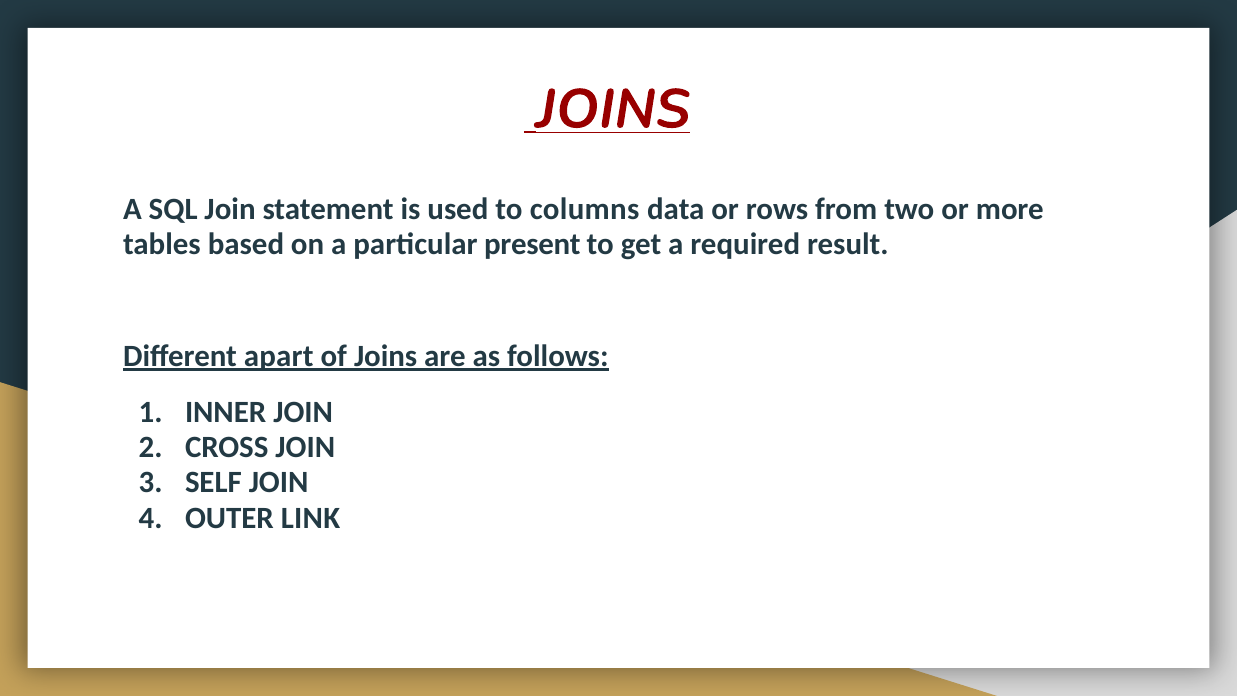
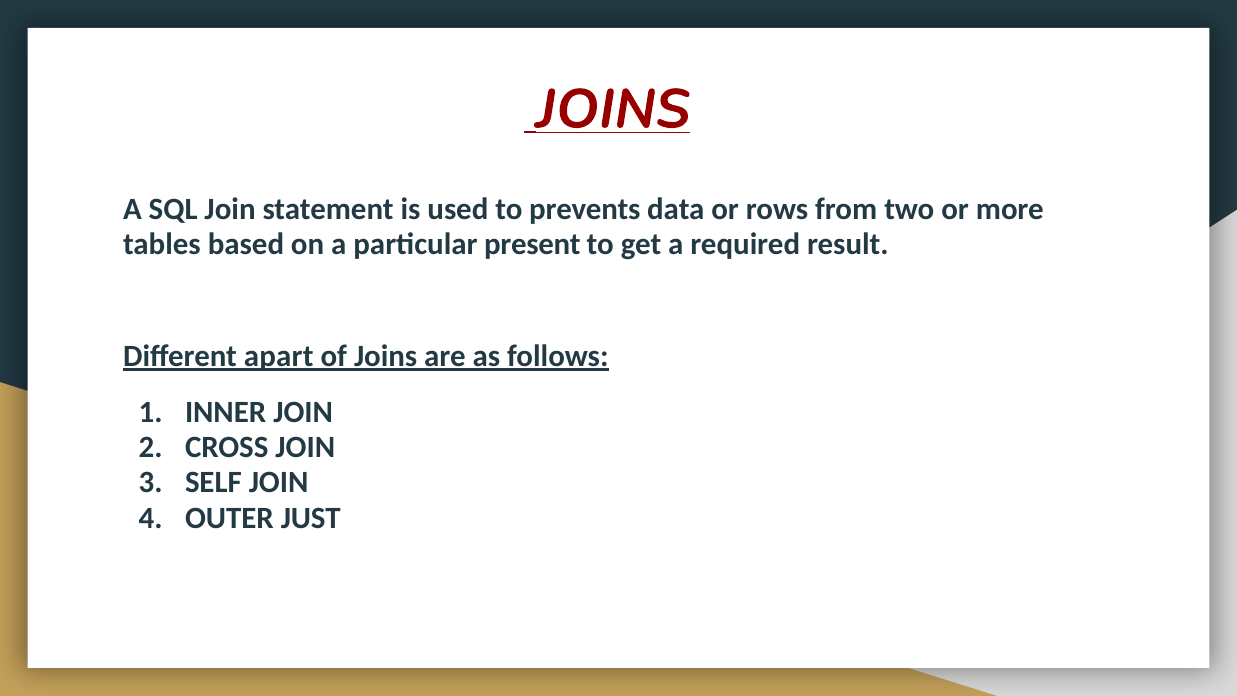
columns: columns -> prevents
LINK: LINK -> JUST
